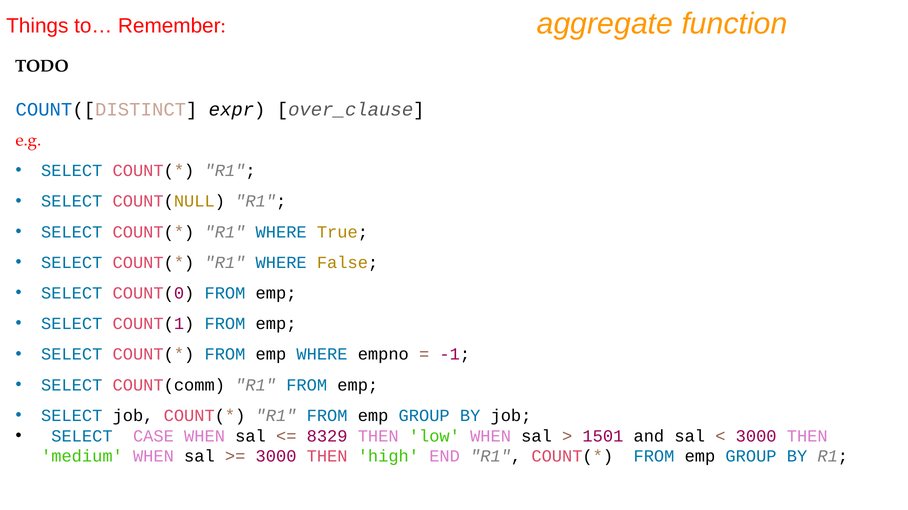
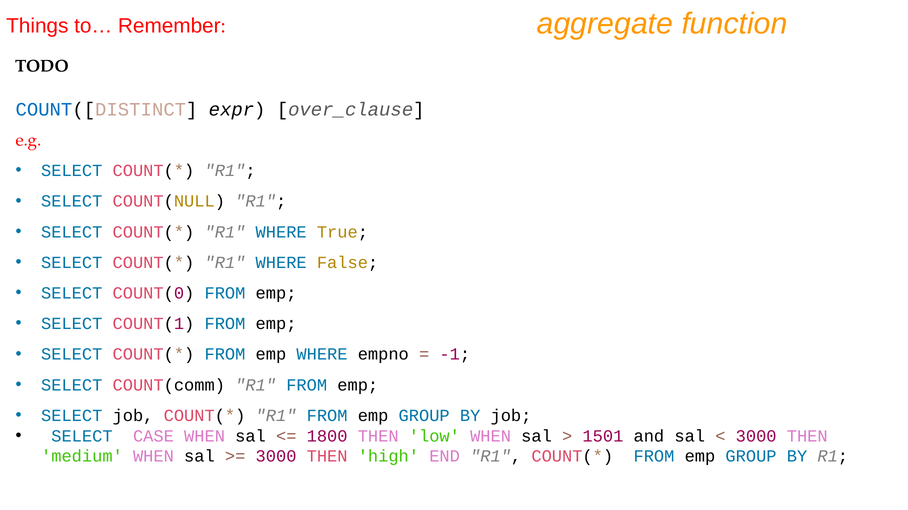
8329: 8329 -> 1800
